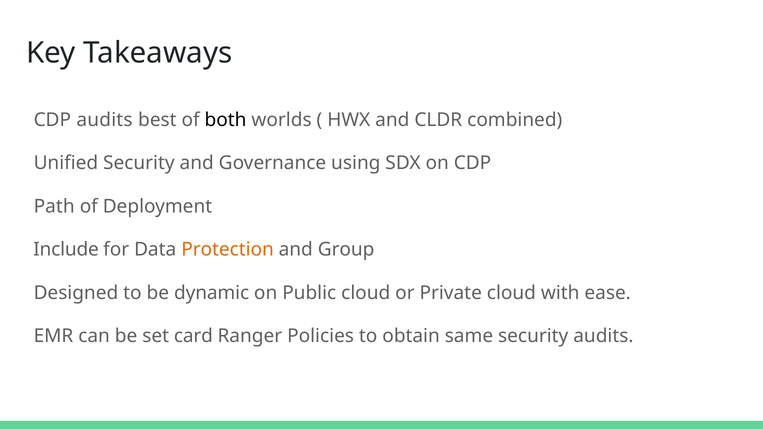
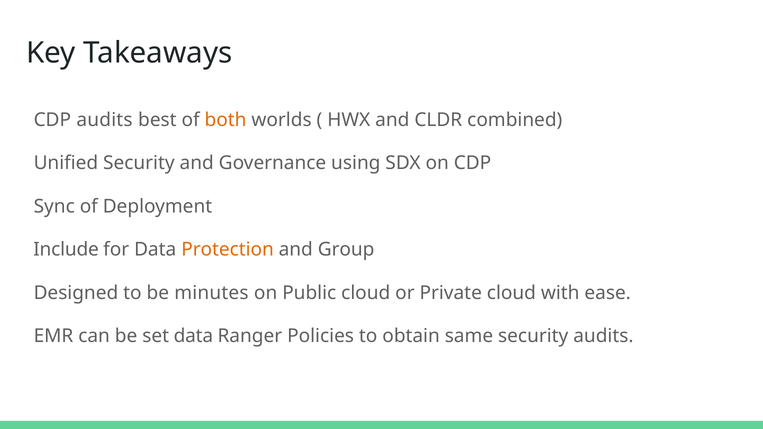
both colour: black -> orange
Path: Path -> Sync
dynamic: dynamic -> minutes
set card: card -> data
